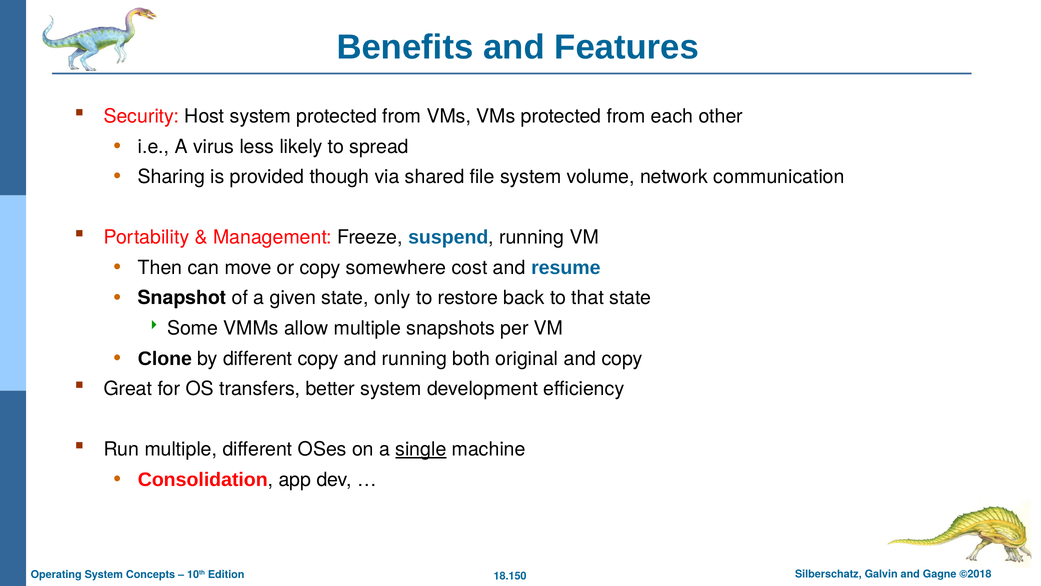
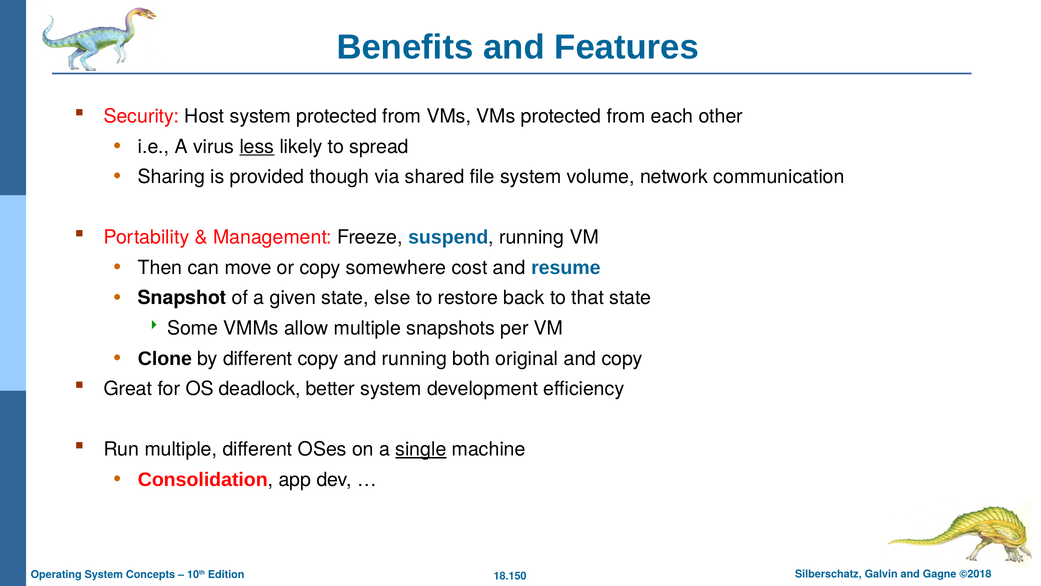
less underline: none -> present
only: only -> else
transfers: transfers -> deadlock
